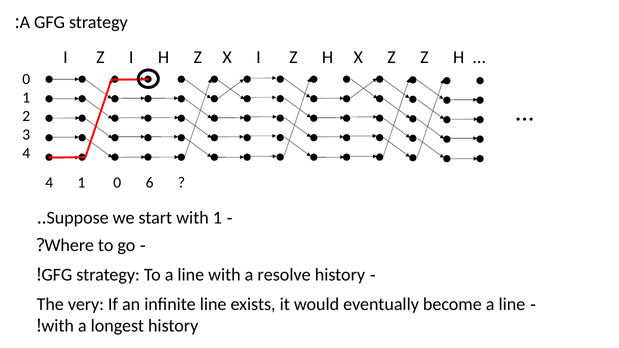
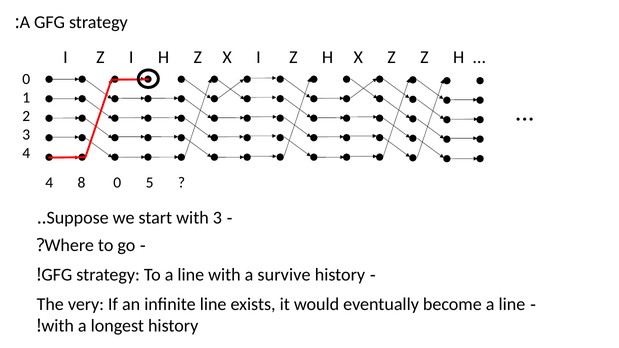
4 1: 1 -> 8
6: 6 -> 5
with 1: 1 -> 3
resolve: resolve -> survive
